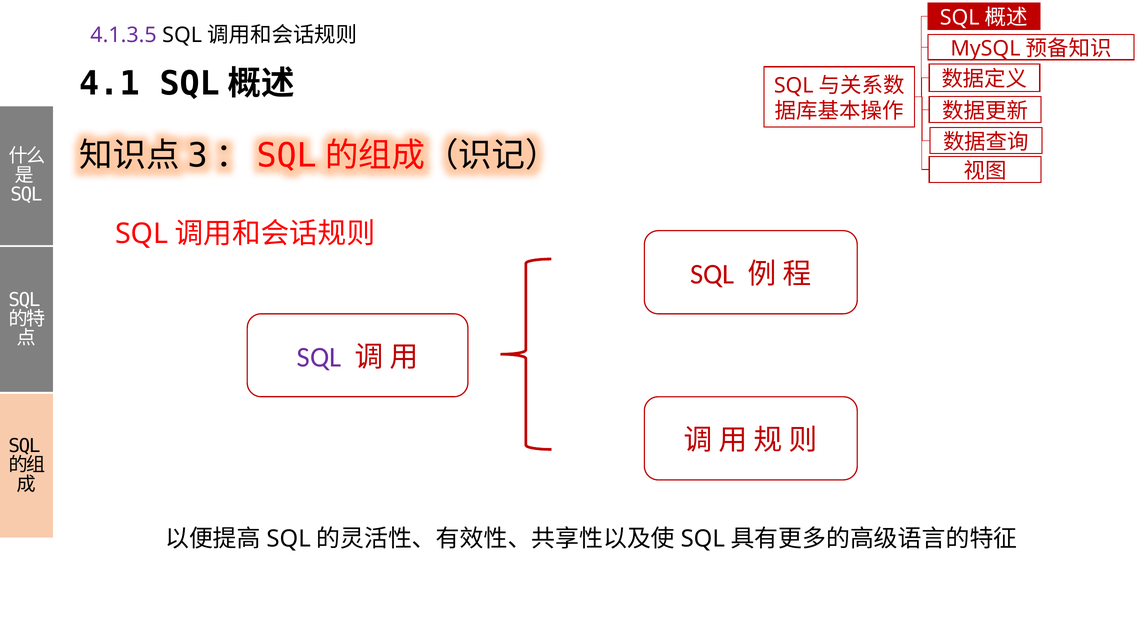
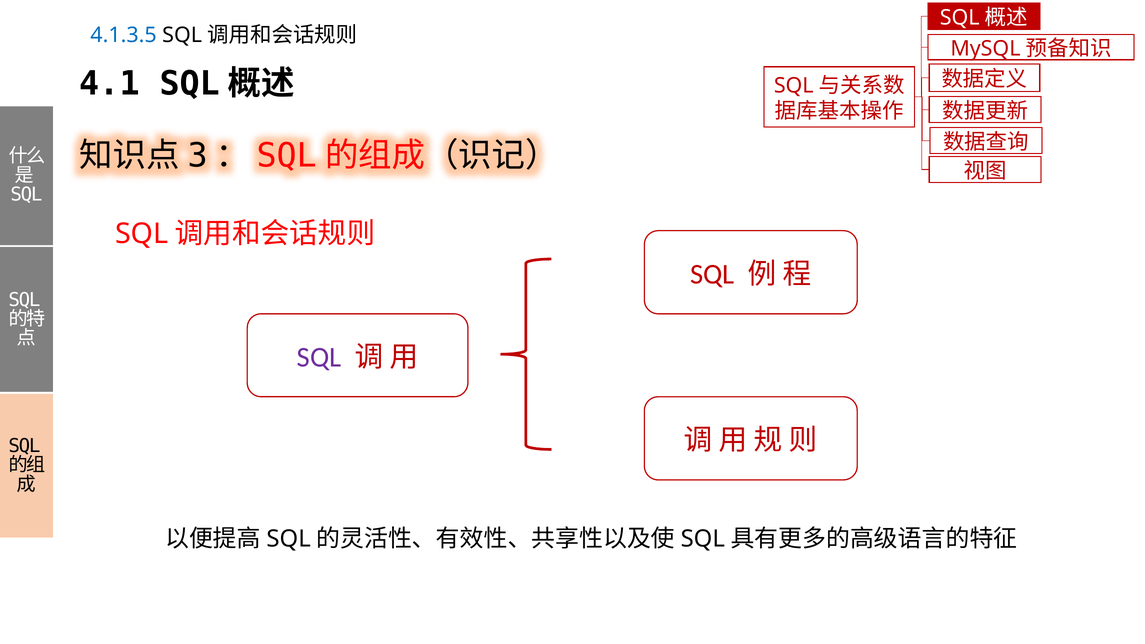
4.1.3.5 colour: purple -> blue
